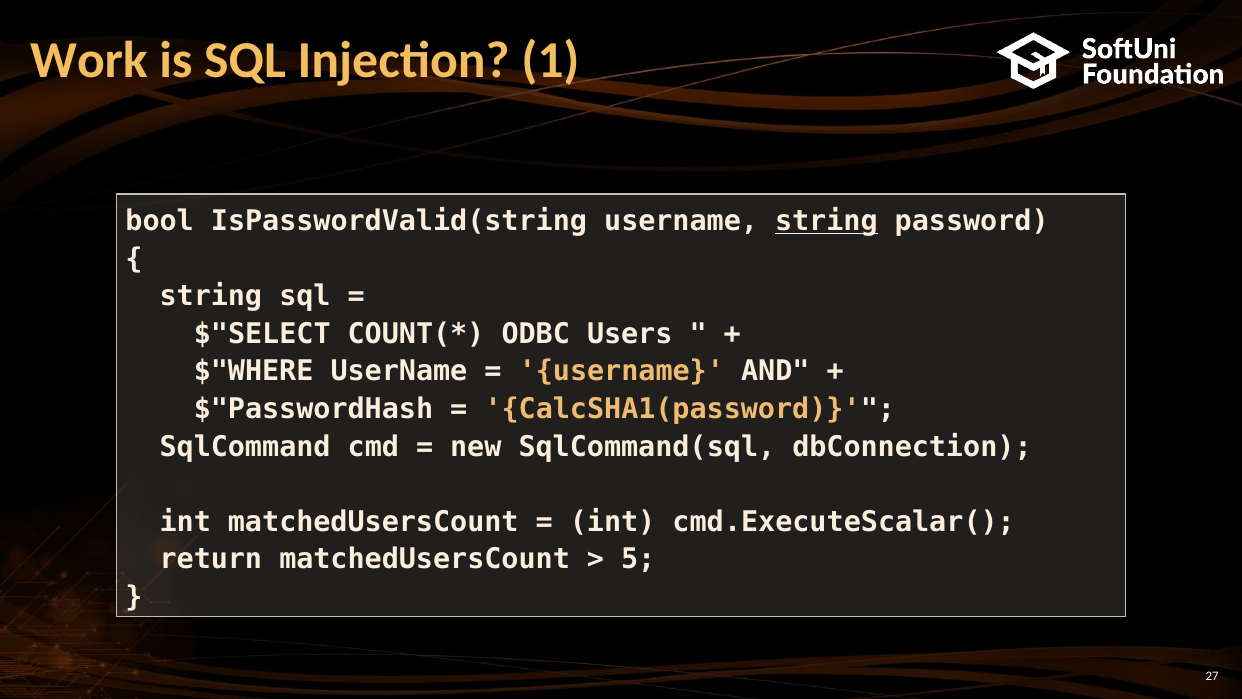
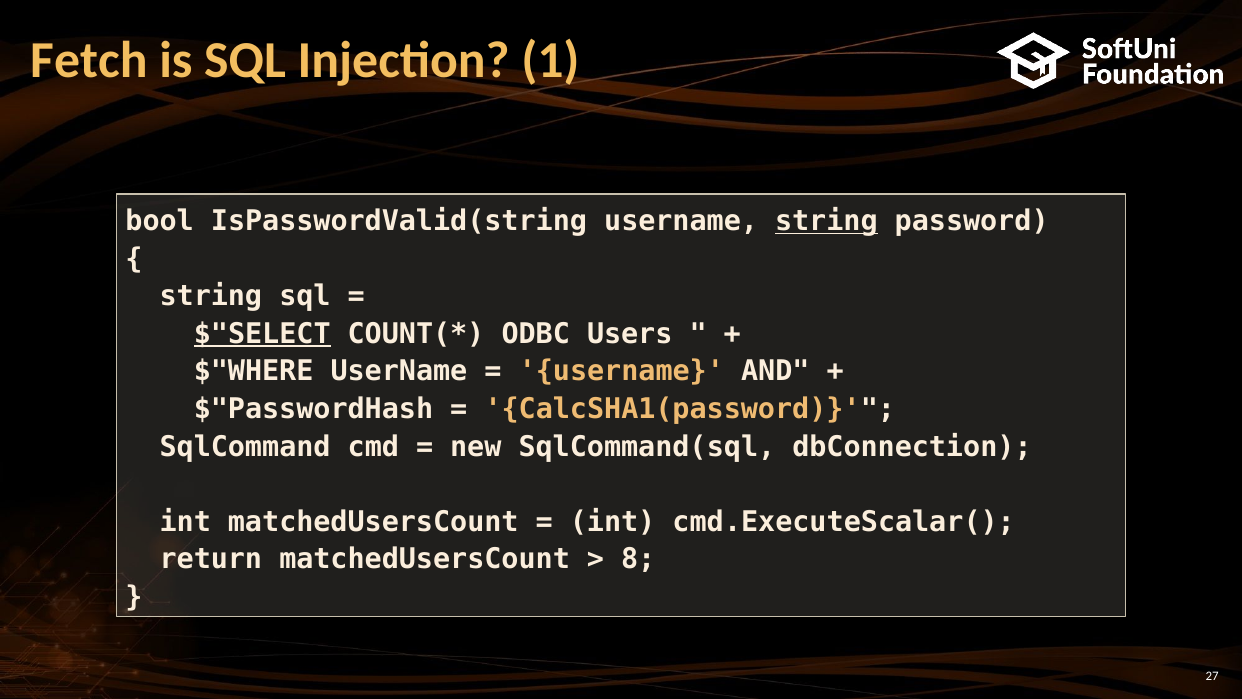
Work: Work -> Fetch
$"SELECT underline: none -> present
5: 5 -> 8
